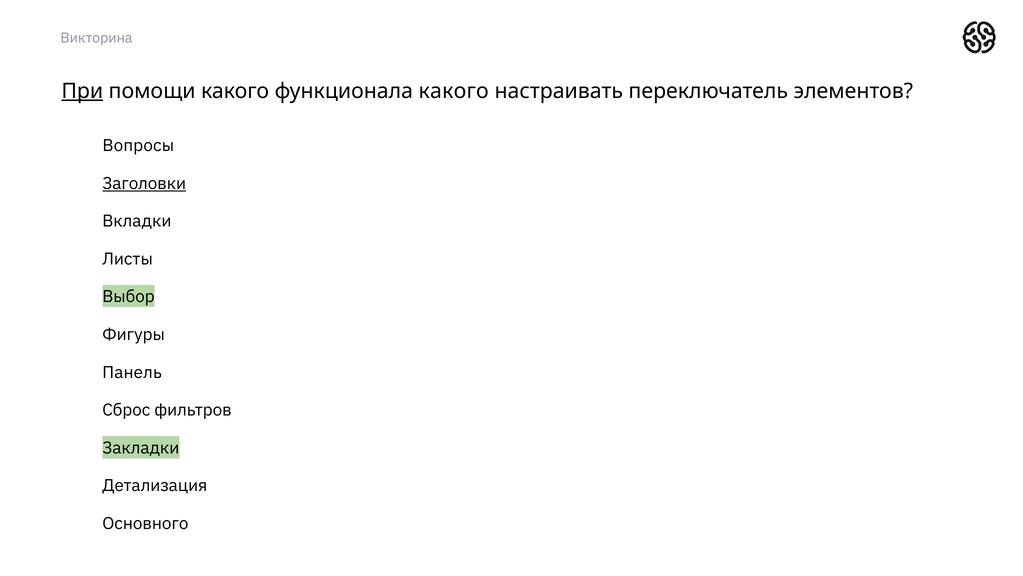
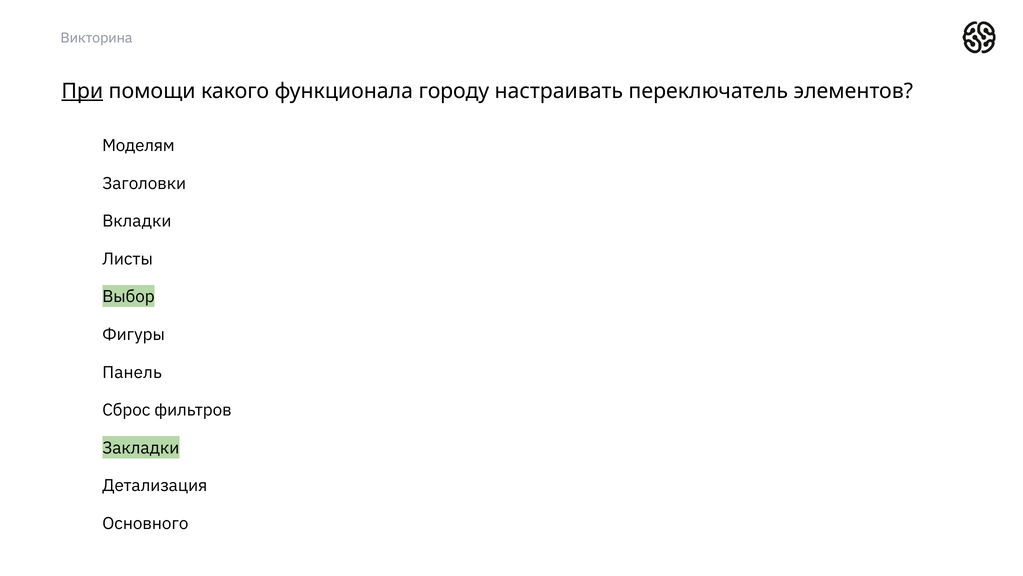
функционала какого: какого -> городу
Вопросы: Вопросы -> Моделям
Заголовки underline: present -> none
